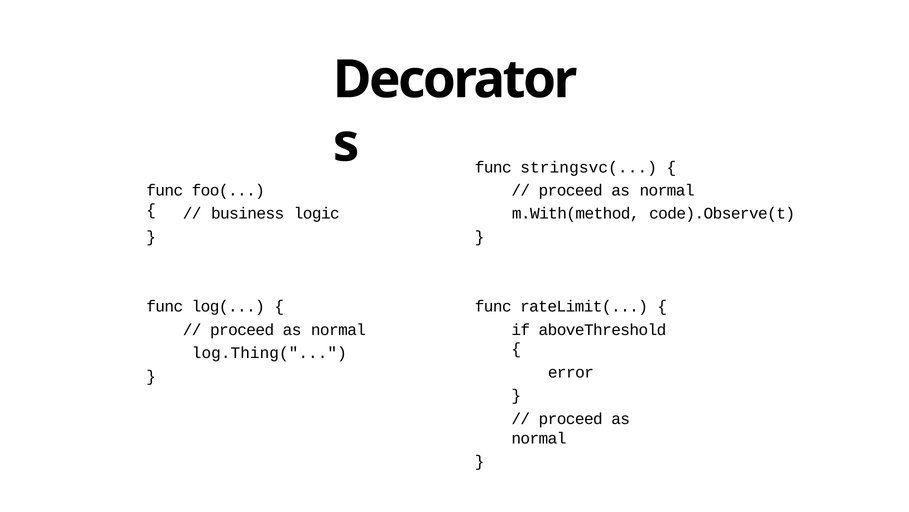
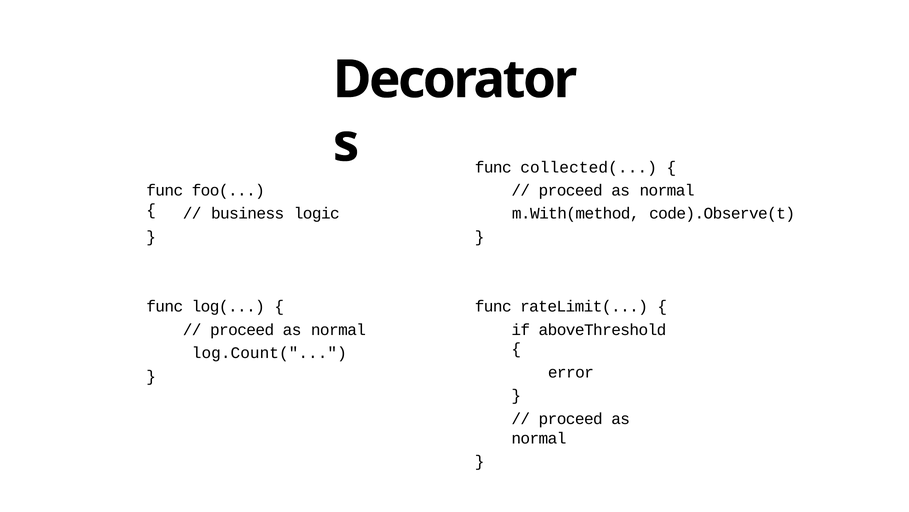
stringsvc(: stringsvc( -> collected(
log.Thing(: log.Thing( -> log.Count(
